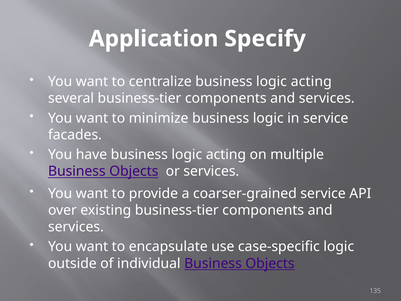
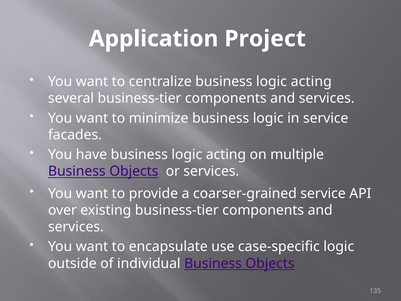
Specify: Specify -> Project
